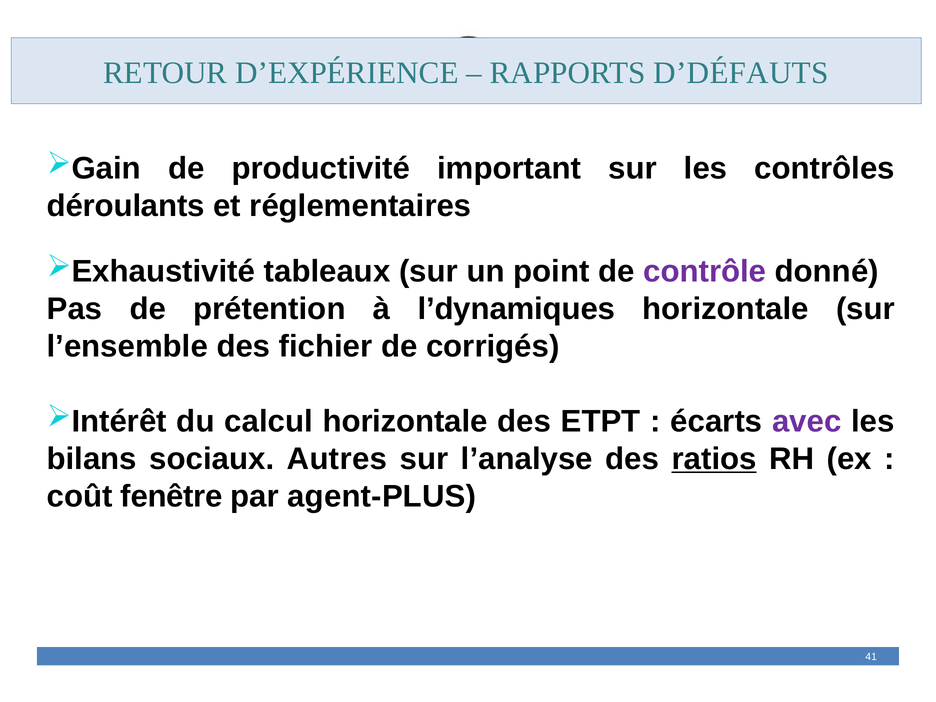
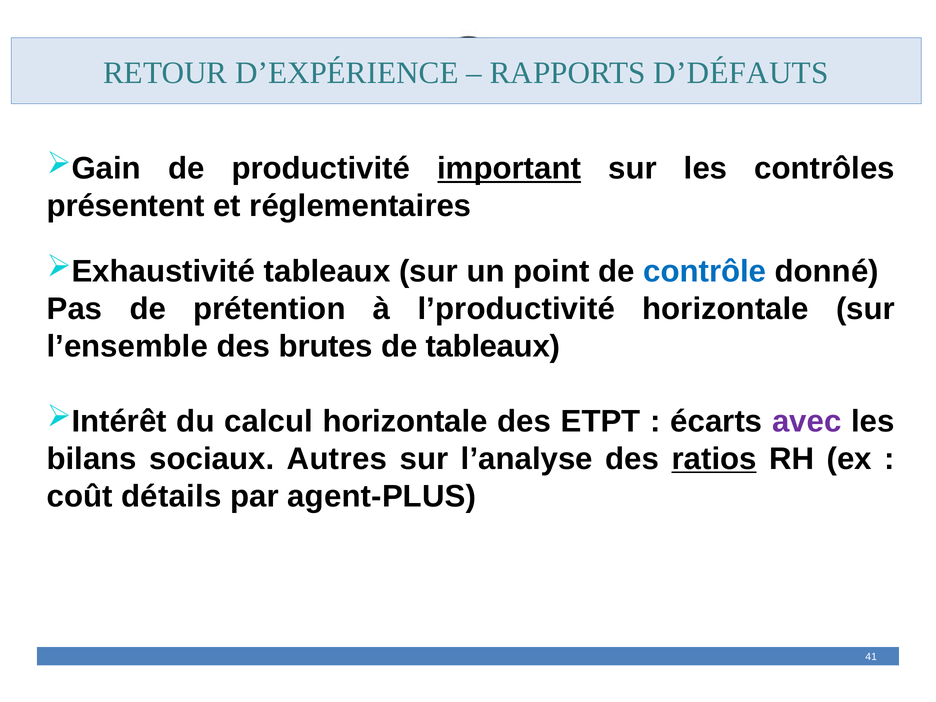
important underline: none -> present
déroulants: déroulants -> présentent
contrôle colour: purple -> blue
l’dynamiques: l’dynamiques -> l’productivité
fichier: fichier -> brutes
de corrigés: corrigés -> tableaux
fenêtre: fenêtre -> détails
